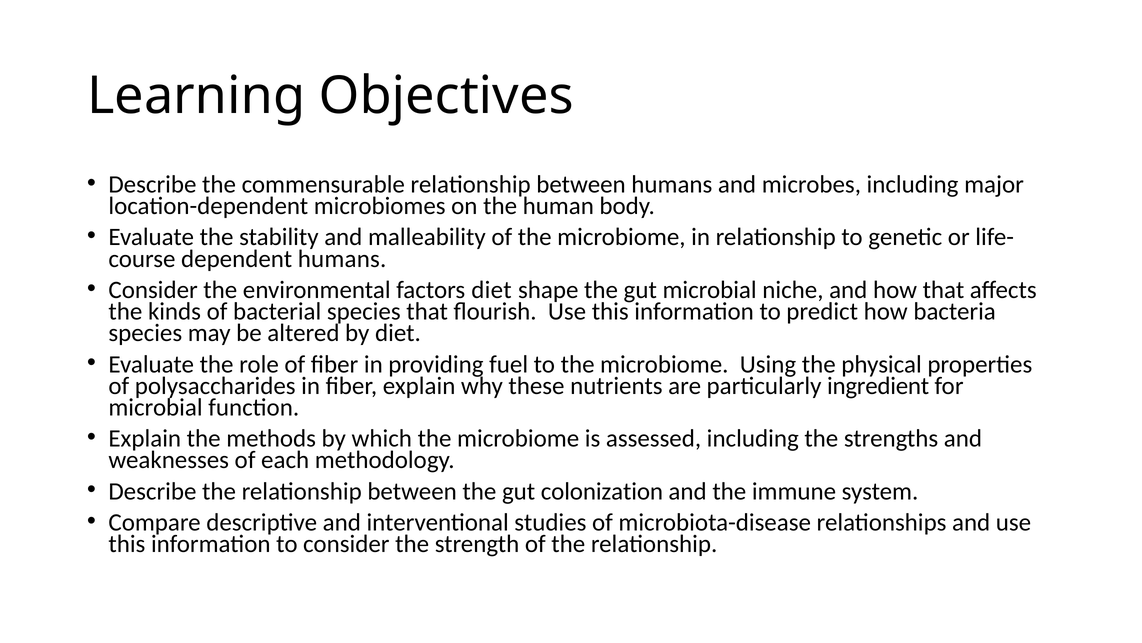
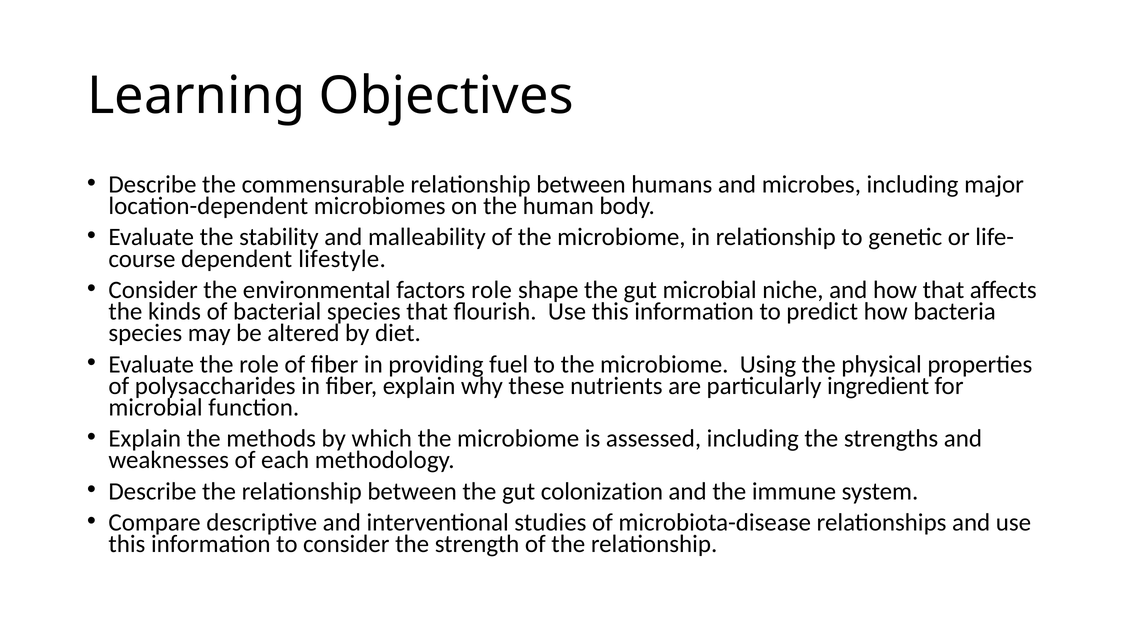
dependent humans: humans -> lifestyle
factors diet: diet -> role
